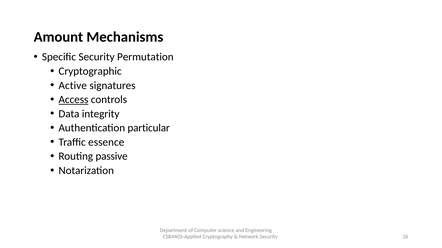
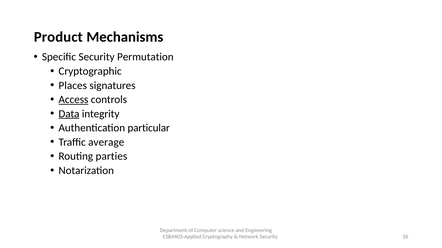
Amount: Amount -> Product
Active: Active -> Places
Data underline: none -> present
essence: essence -> average
passive: passive -> parties
